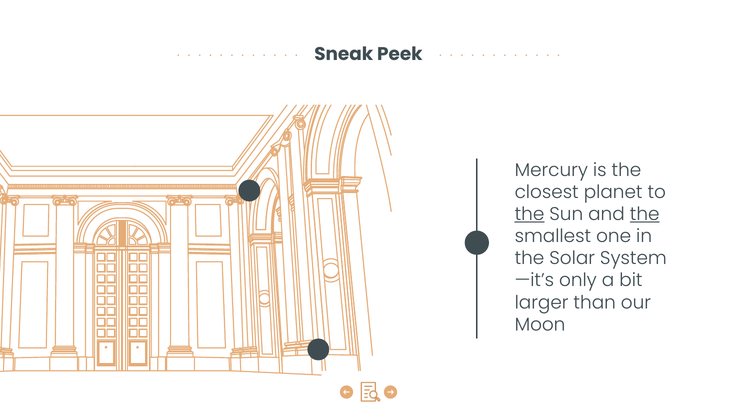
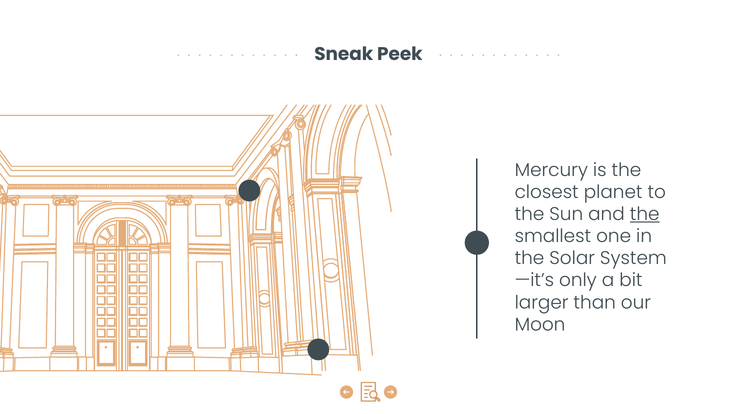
the at (530, 214) underline: present -> none
